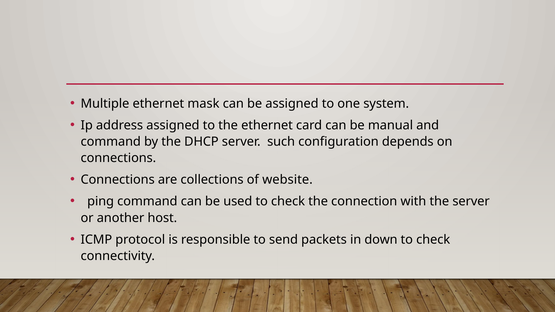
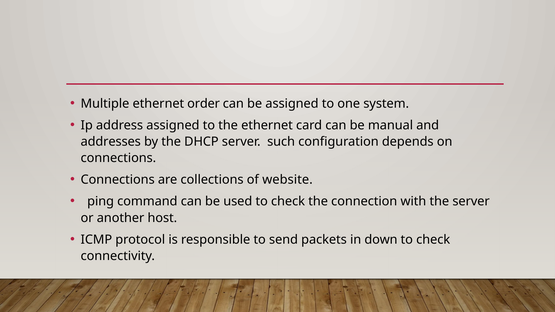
mask: mask -> order
command at (111, 142): command -> addresses
